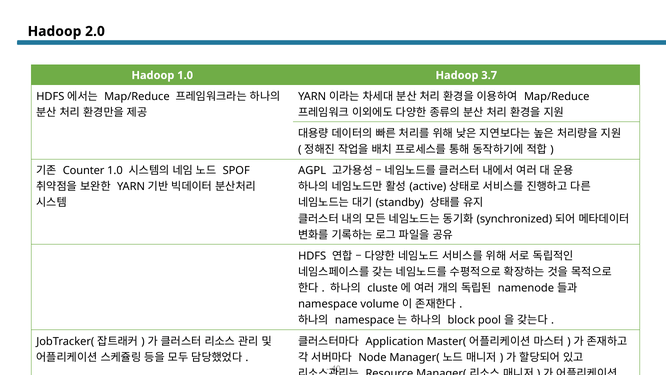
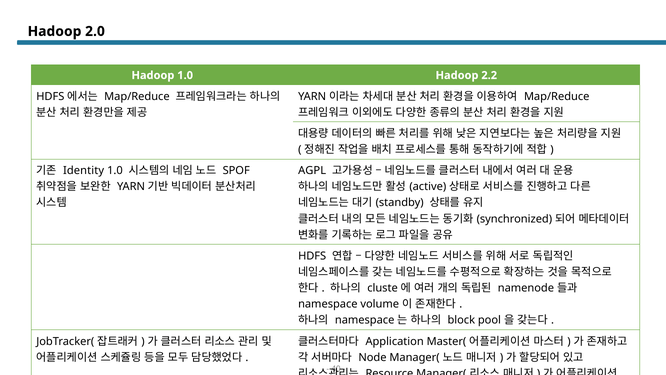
3.7: 3.7 -> 2.2
Counter: Counter -> Identity
